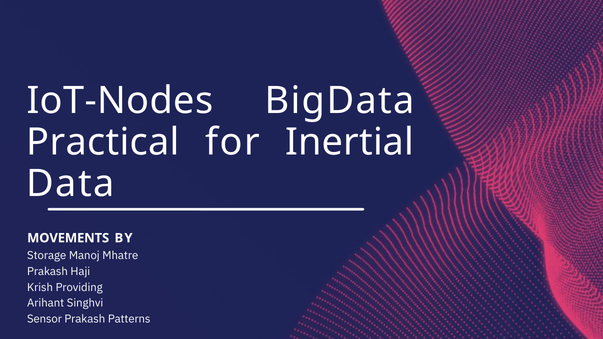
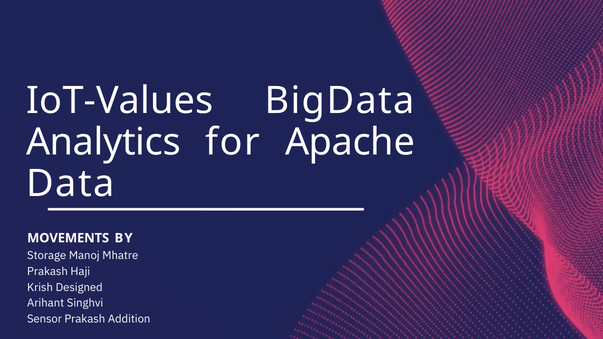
IoT-Nodes: IoT-Nodes -> IoT-Values
Practical: Practical -> Analytics
Inertial: Inertial -> Apache
Providing: Providing -> Designed
Patterns: Patterns -> Addition
